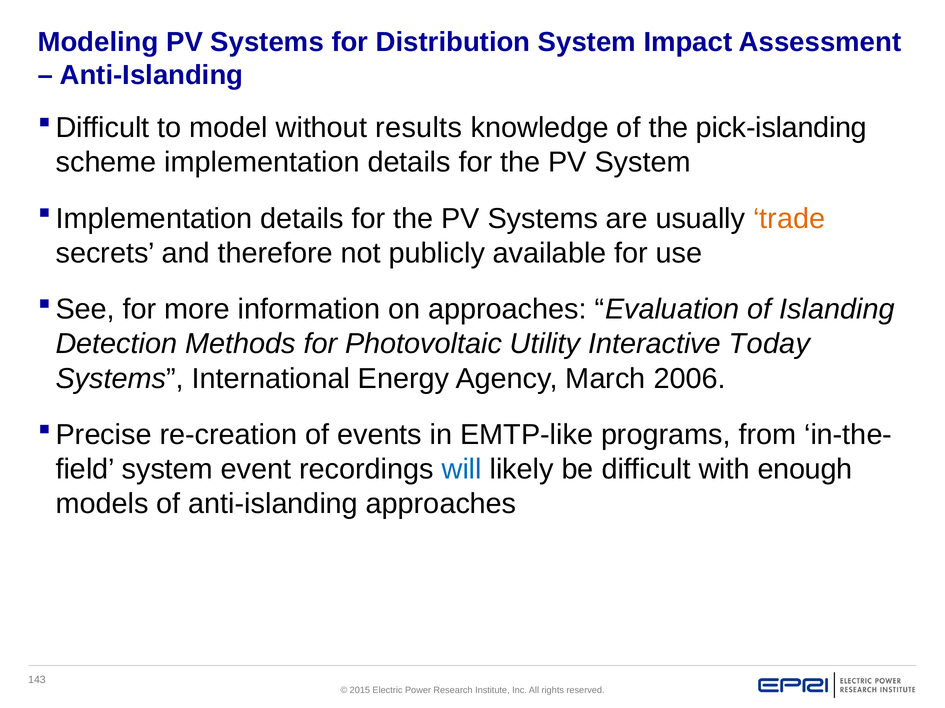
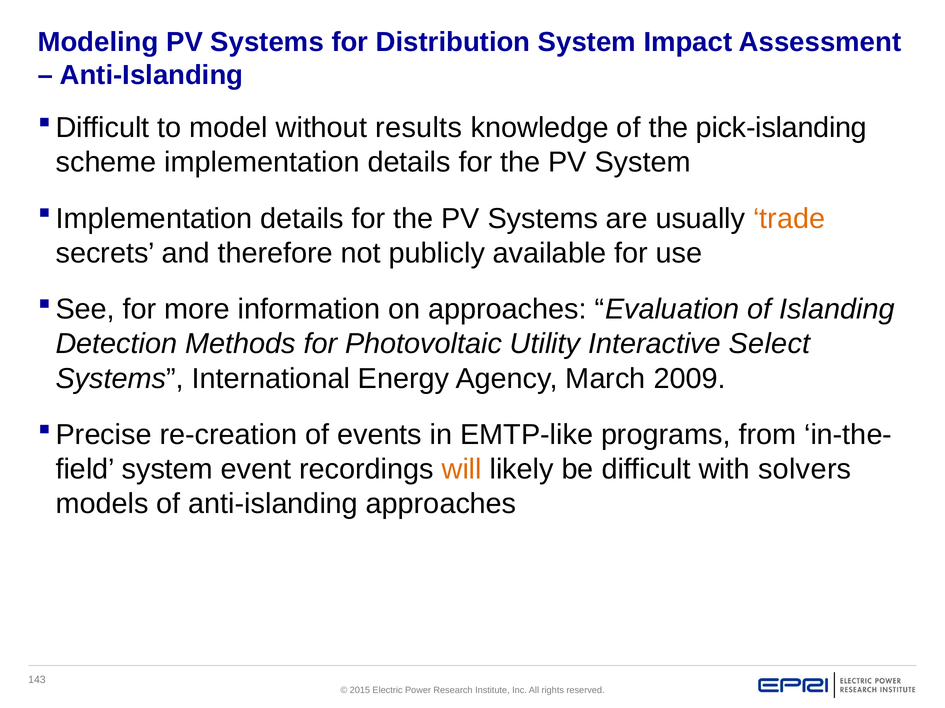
Today: Today -> Select
2006: 2006 -> 2009
will colour: blue -> orange
enough: enough -> solvers
